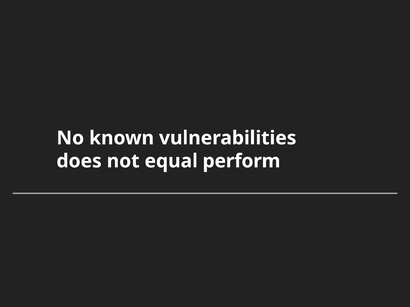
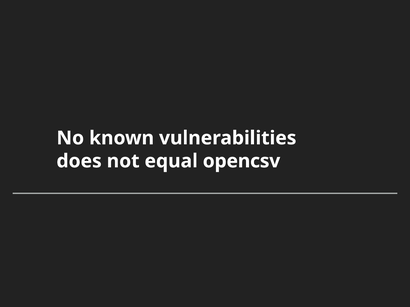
perform: perform -> opencsv
